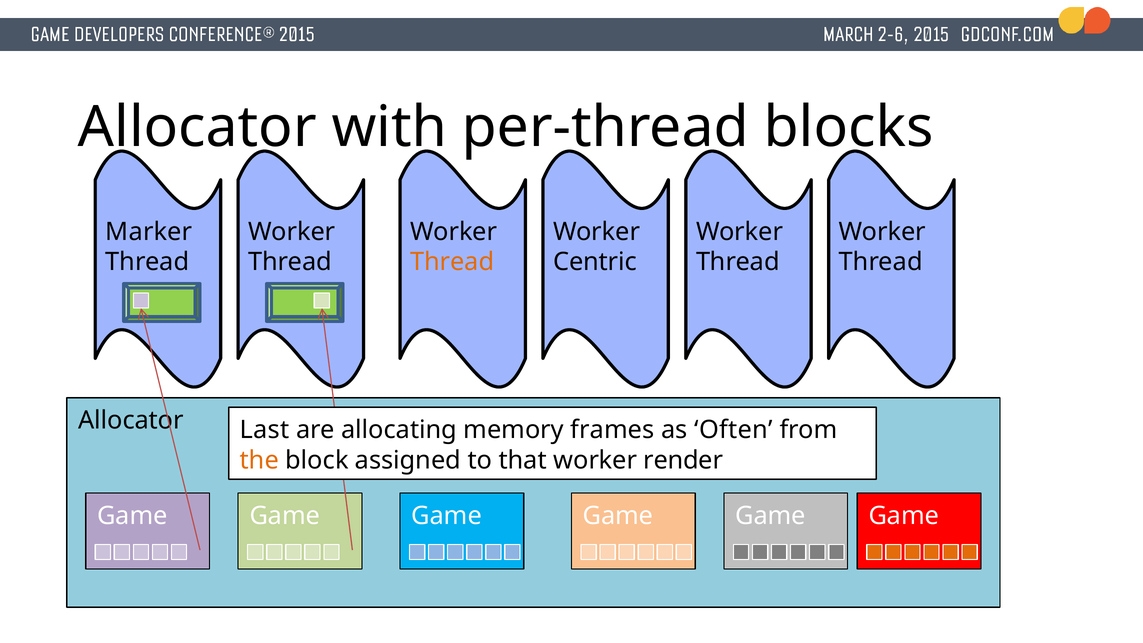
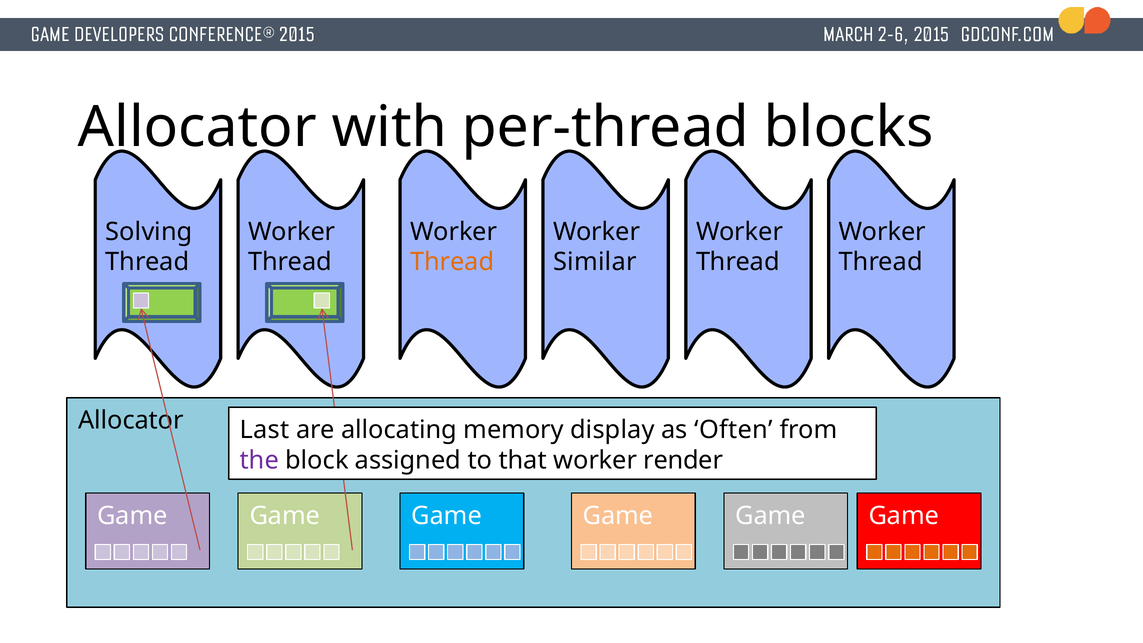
Marker: Marker -> Solving
Centric: Centric -> Similar
frames: frames -> display
the colour: orange -> purple
